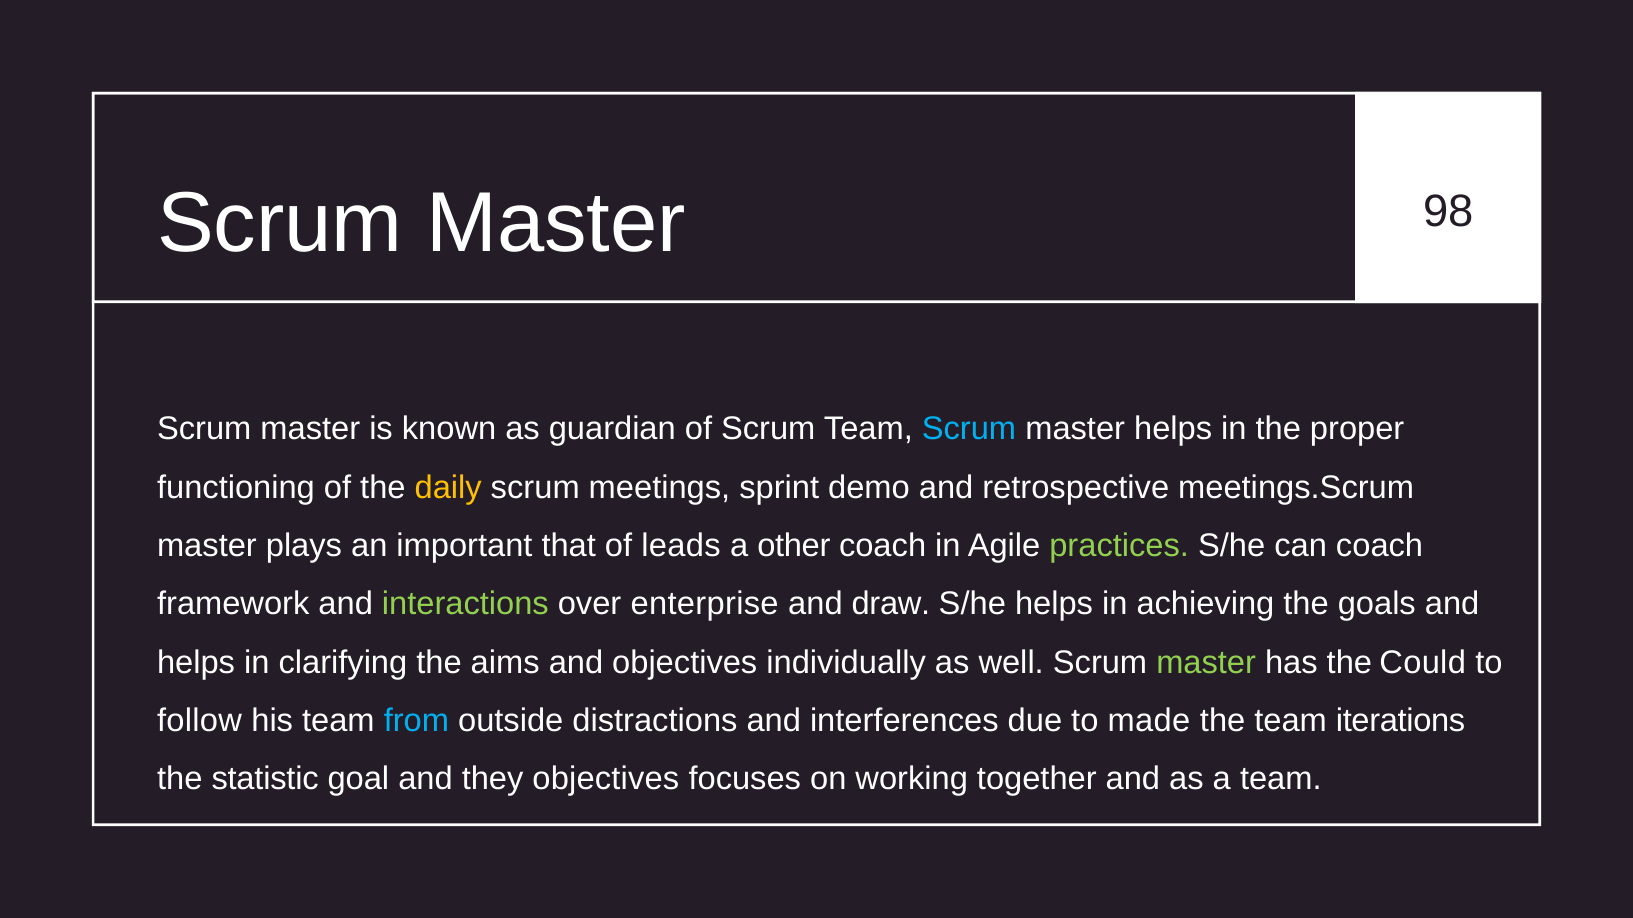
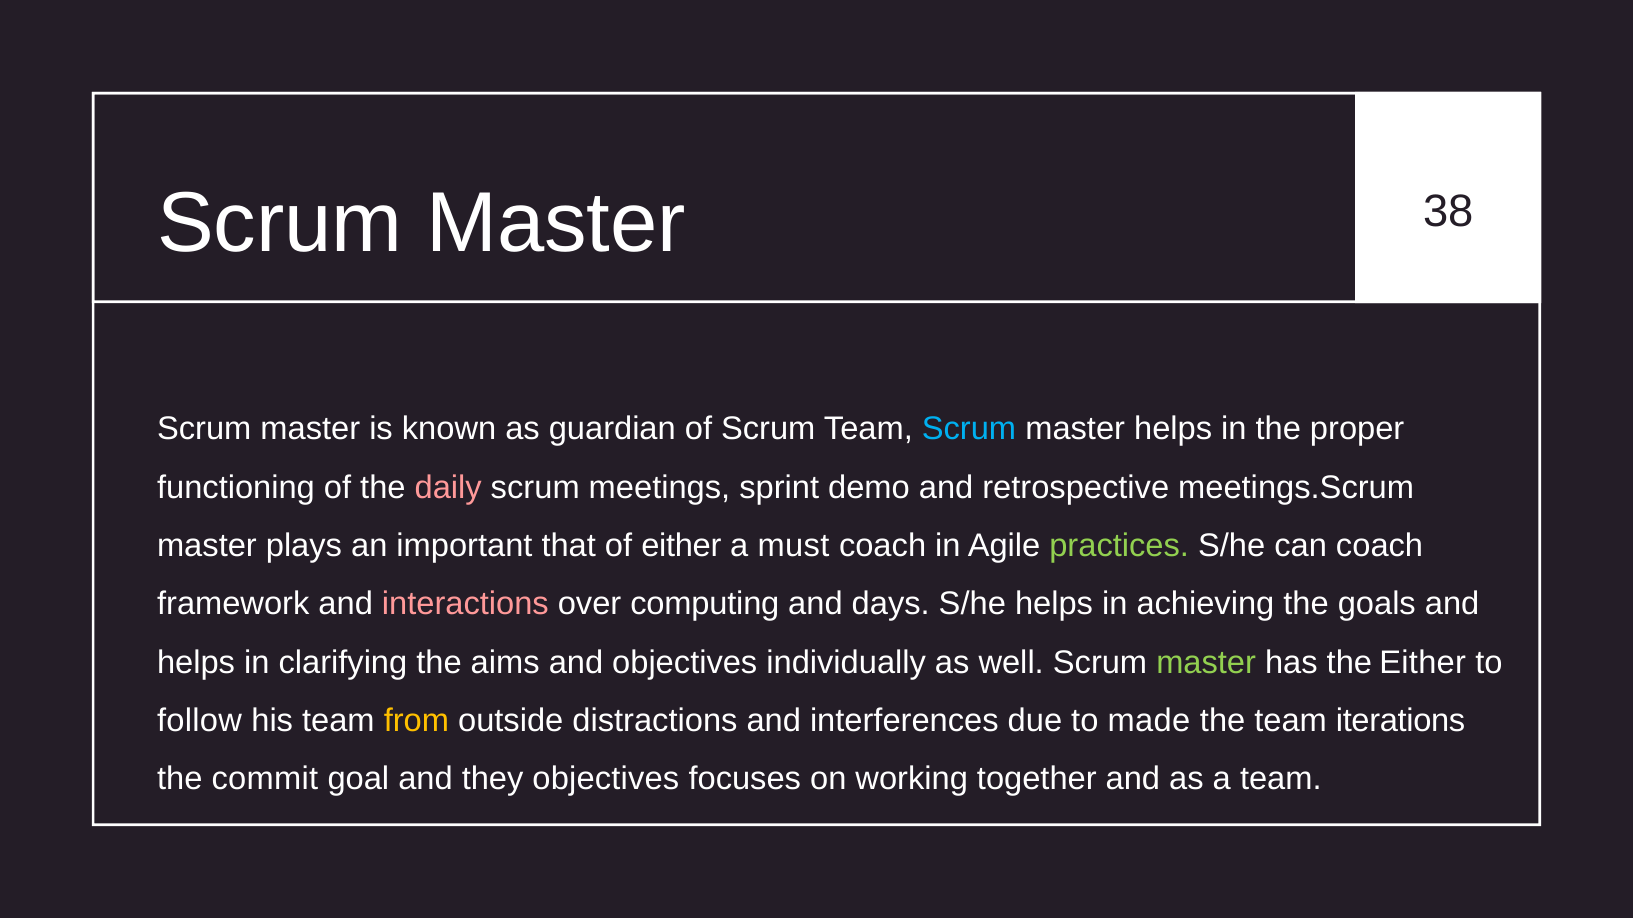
98: 98 -> 38
daily colour: yellow -> pink
of leads: leads -> either
other: other -> must
interactions colour: light green -> pink
enterprise: enterprise -> computing
draw: draw -> days
the Could: Could -> Either
from colour: light blue -> yellow
statistic: statistic -> commit
